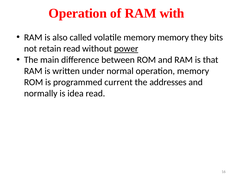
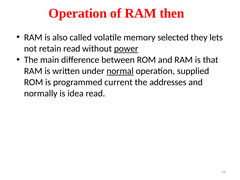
with: with -> then
memory memory: memory -> selected
bits: bits -> lets
normal underline: none -> present
operation memory: memory -> supplied
